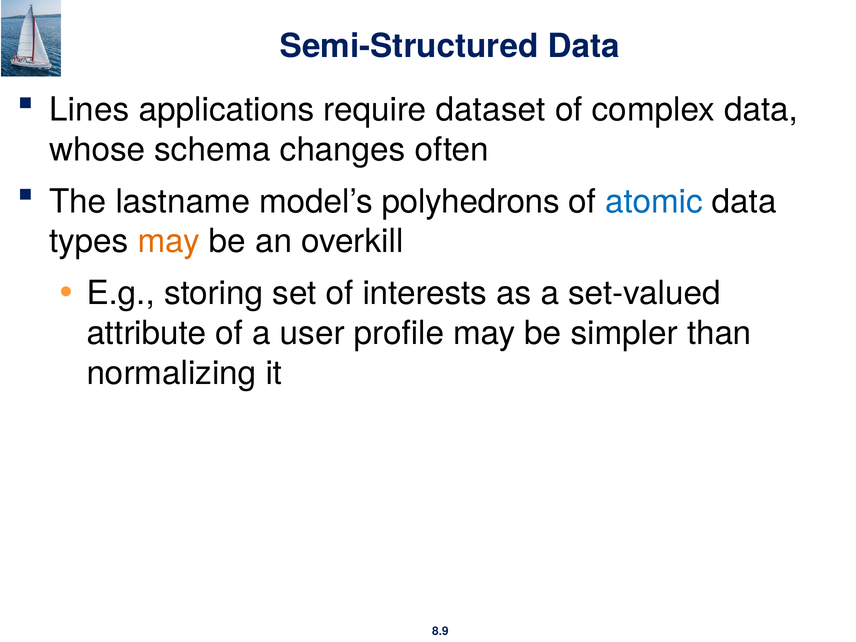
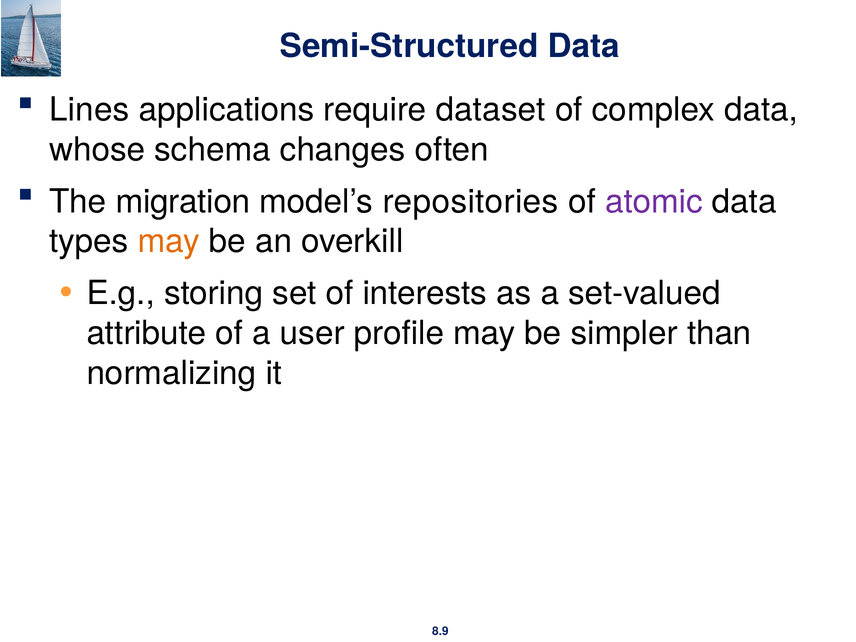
lastname: lastname -> migration
polyhedrons: polyhedrons -> repositories
atomic colour: blue -> purple
